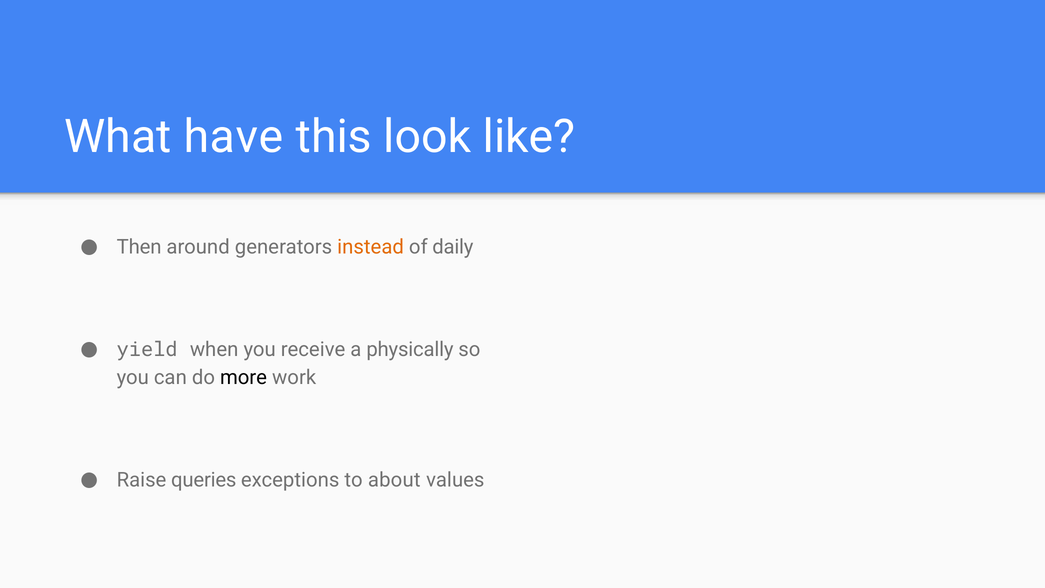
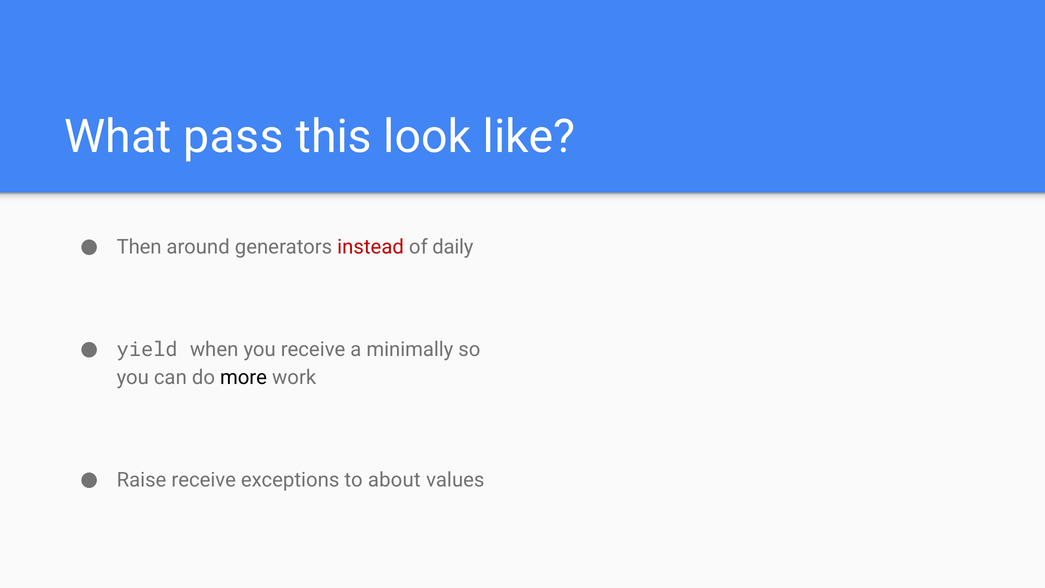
have: have -> pass
instead colour: orange -> red
physically: physically -> minimally
Raise queries: queries -> receive
